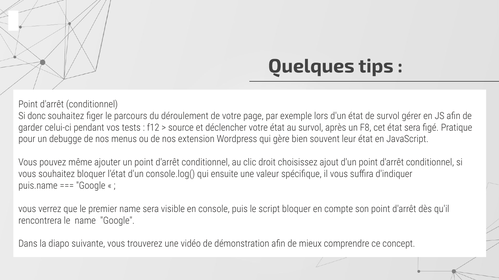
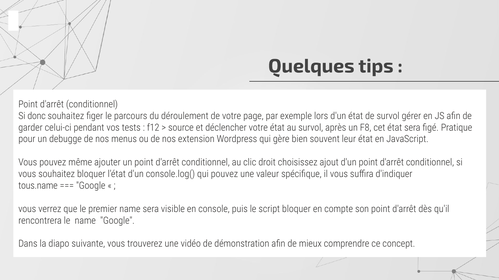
qui ensuite: ensuite -> pouvez
puis.name: puis.name -> tous.name
